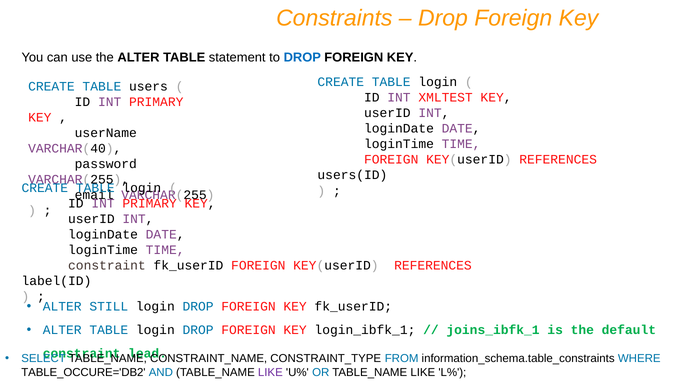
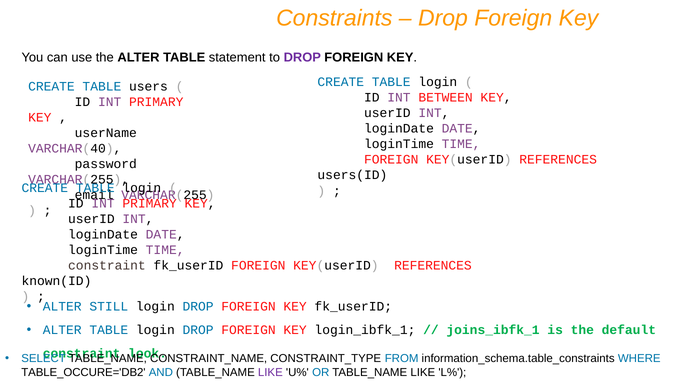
DROP at (302, 57) colour: blue -> purple
XMLTEST: XMLTEST -> BETWEEN
label(ID: label(ID -> known(ID
lead: lead -> look
